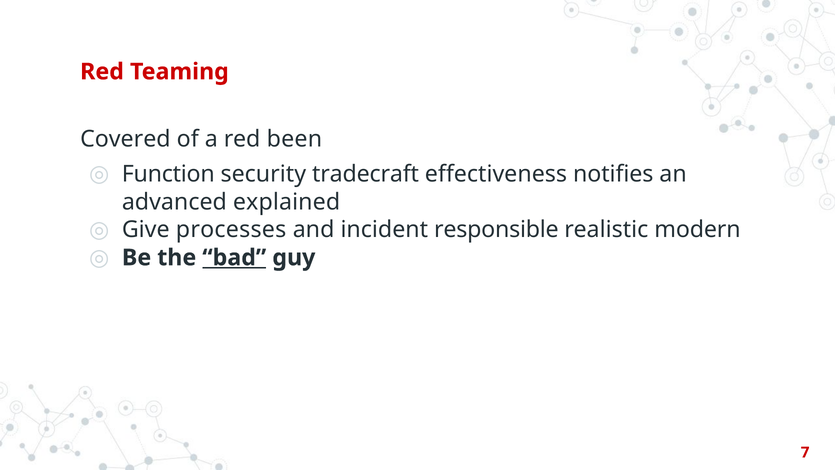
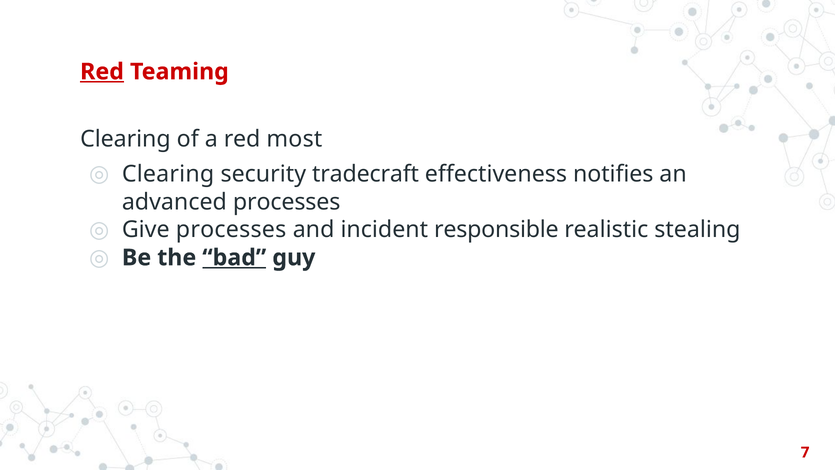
Red at (102, 72) underline: none -> present
Covered at (125, 139): Covered -> Clearing
been: been -> most
Function at (168, 174): Function -> Clearing
advanced explained: explained -> processes
modern: modern -> stealing
